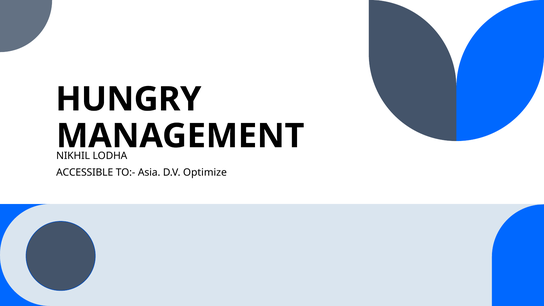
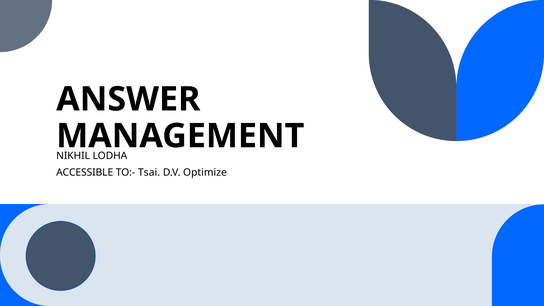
HUNGRY: HUNGRY -> ANSWER
Asia: Asia -> Tsai
